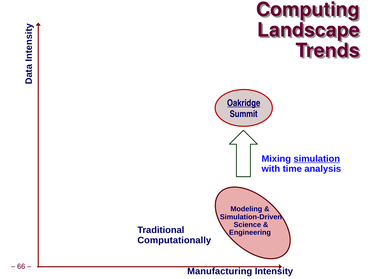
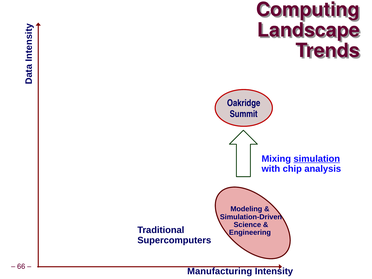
Oakridge underline: present -> none
time: time -> chip
Computationally: Computationally -> Supercomputers
